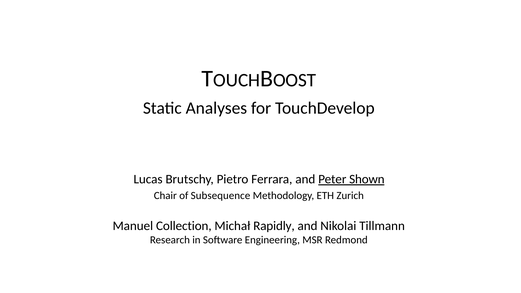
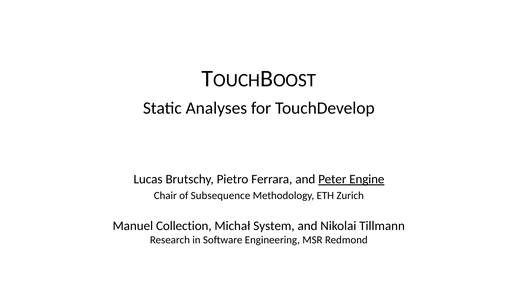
Shown: Shown -> Engine
Rapidly: Rapidly -> System
